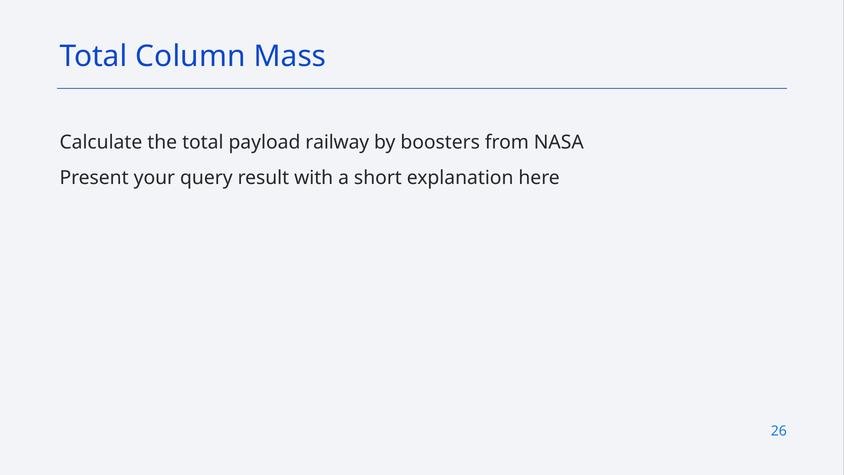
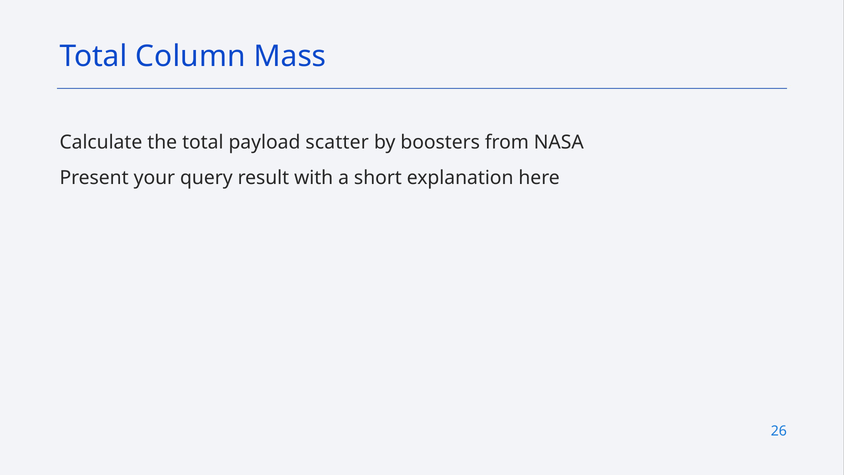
railway: railway -> scatter
